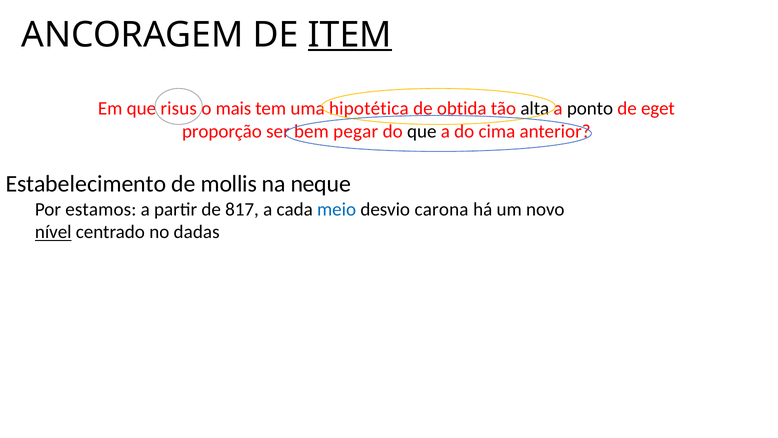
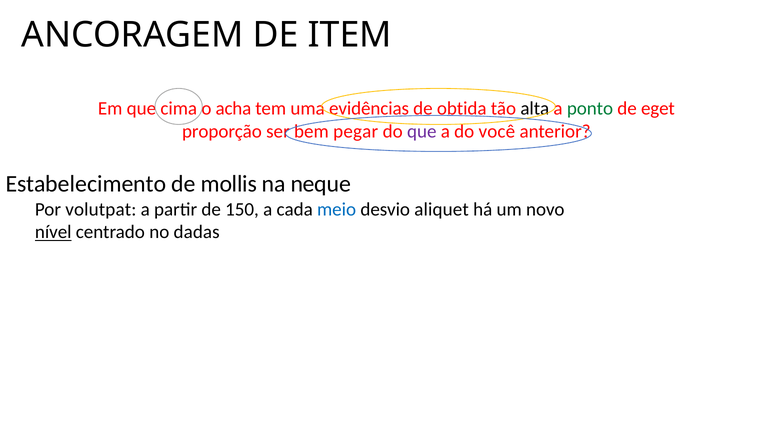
ITEM underline: present -> none
risus: risus -> cima
mais: mais -> acha
hipotética: hipotética -> evidências
ponto colour: black -> green
que at (422, 131) colour: black -> purple
cima: cima -> você
estamos: estamos -> volutpat
817: 817 -> 150
carona: carona -> aliquet
